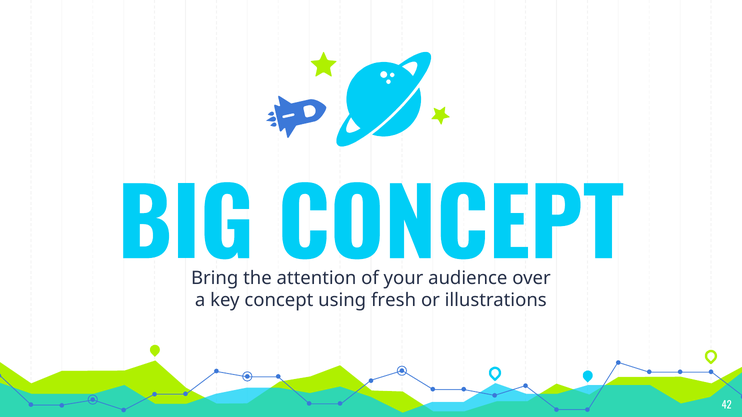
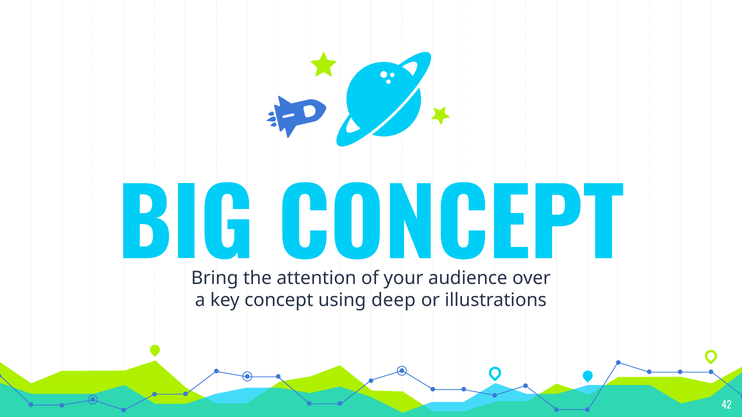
fresh: fresh -> deep
